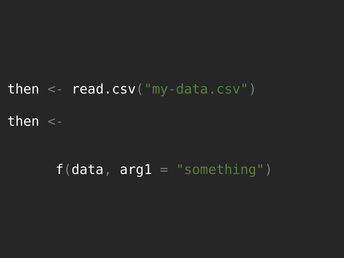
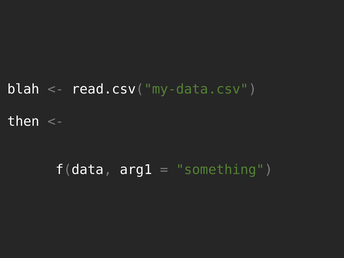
then at (23, 89): then -> blah
